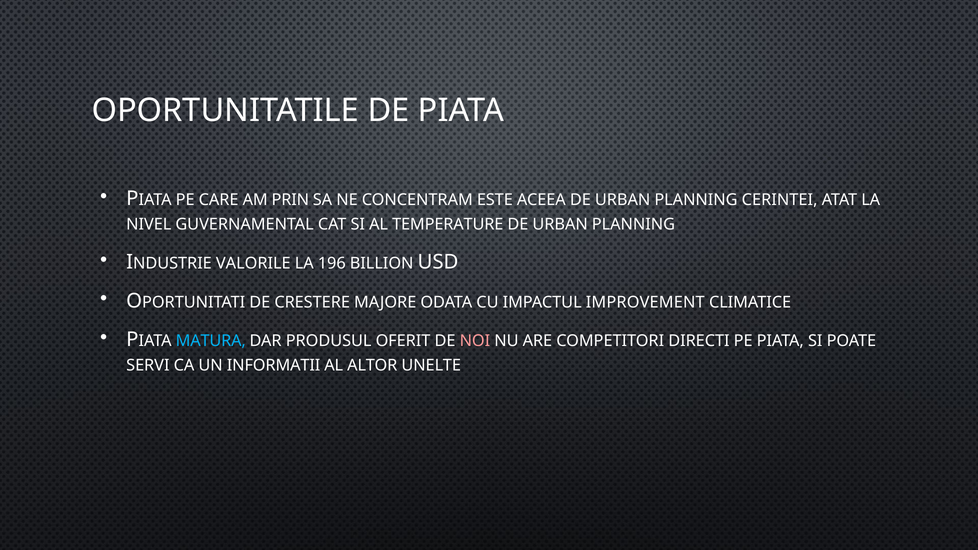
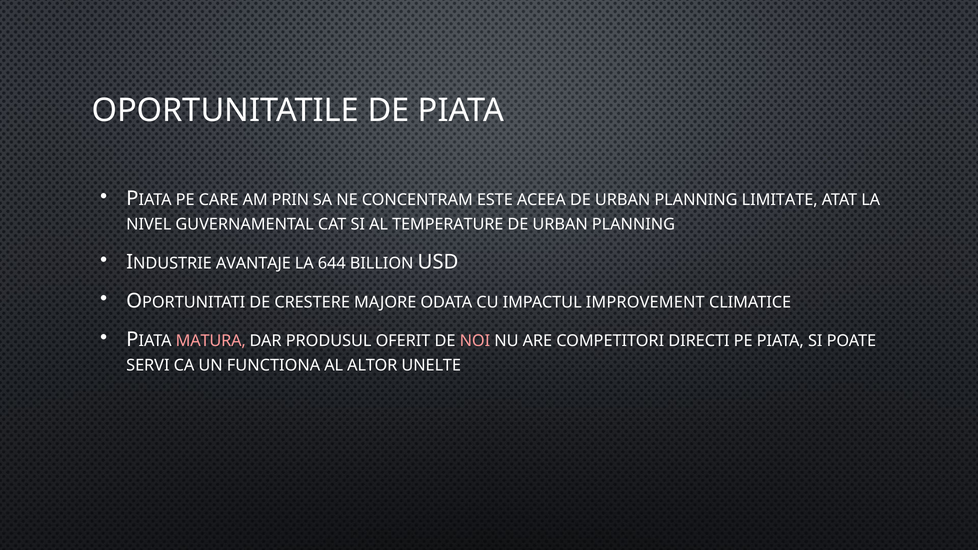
CERINTEI: CERINTEI -> LIMITATE
VALORILE: VALORILE -> AVANTAJE
196: 196 -> 644
MATURA colour: light blue -> pink
INFORMATII: INFORMATII -> FUNCTIONA
